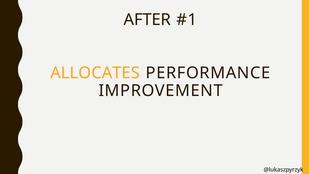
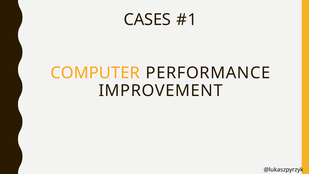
AFTER: AFTER -> CASES
ALLOCATES: ALLOCATES -> COMPUTER
